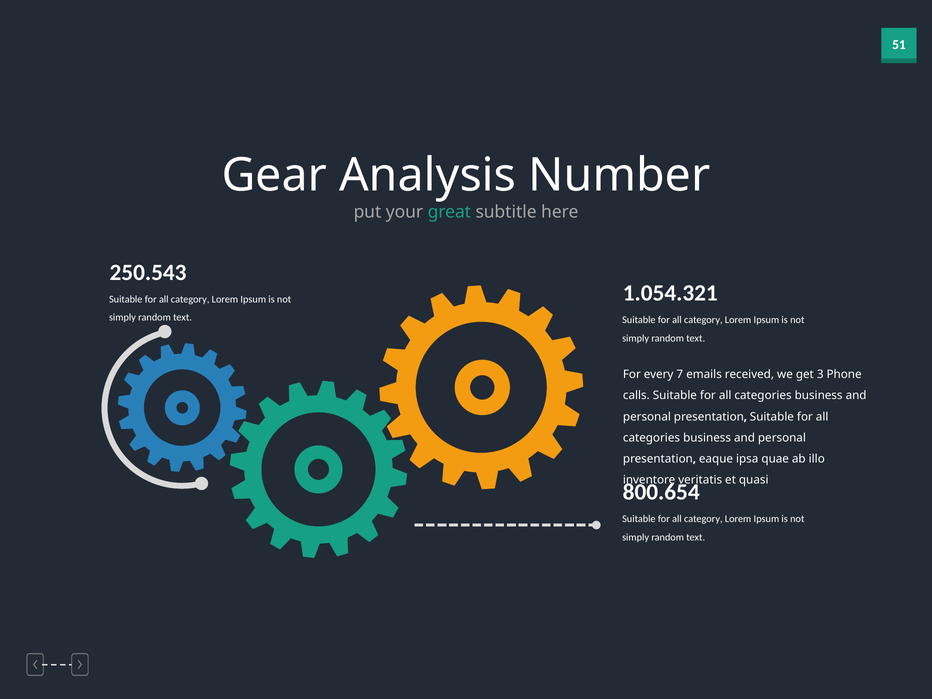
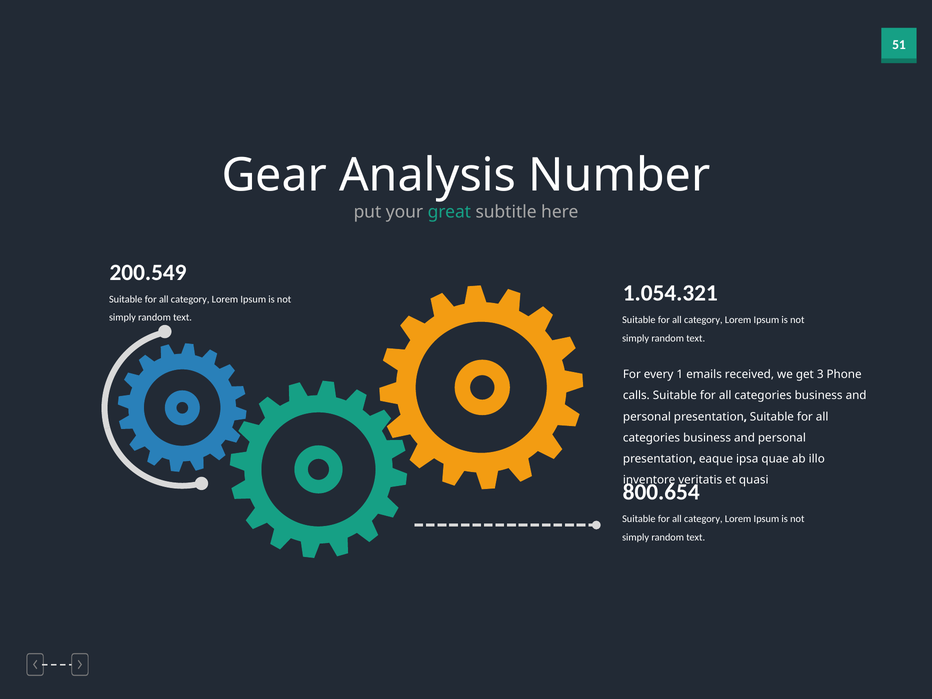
250.543: 250.543 -> 200.549
7: 7 -> 1
